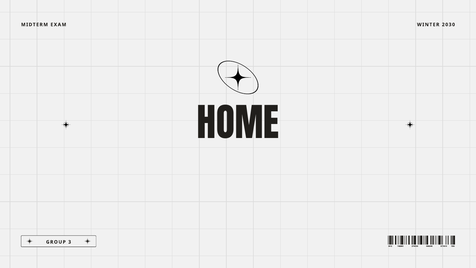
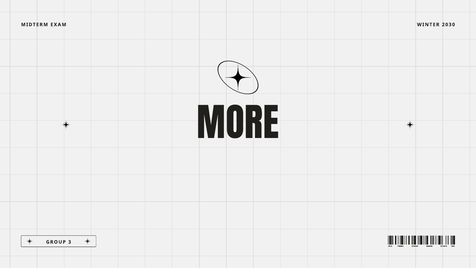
HOME: HOME -> MORE
